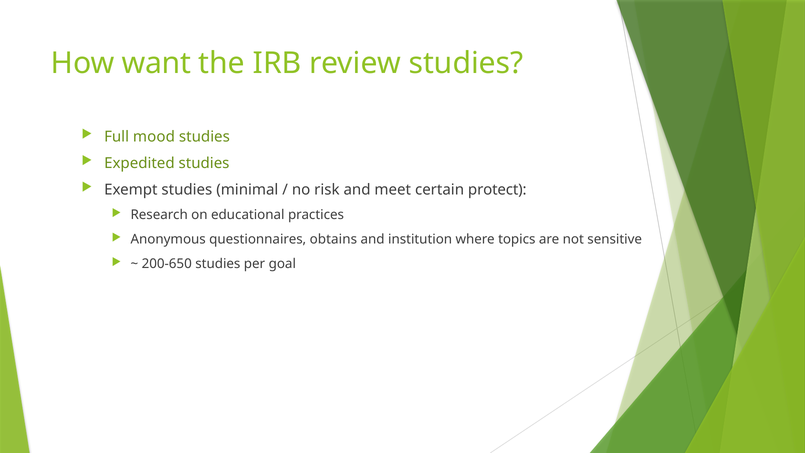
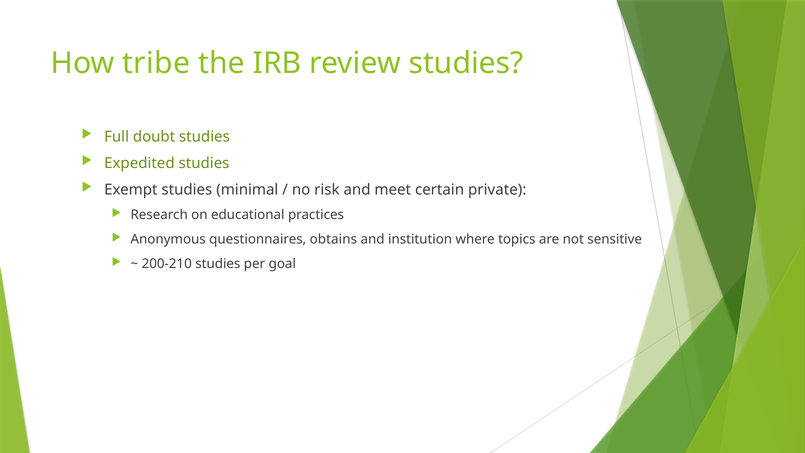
want: want -> tribe
mood: mood -> doubt
protect: protect -> private
200-650: 200-650 -> 200-210
